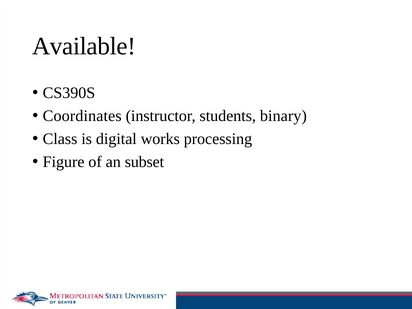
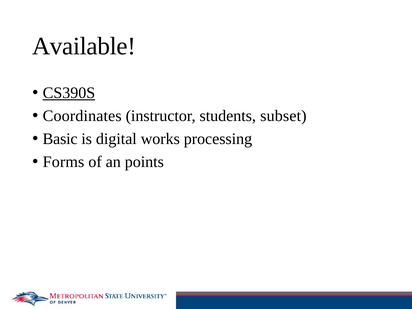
CS390S underline: none -> present
binary: binary -> subset
Class: Class -> Basic
Figure: Figure -> Forms
subset: subset -> points
